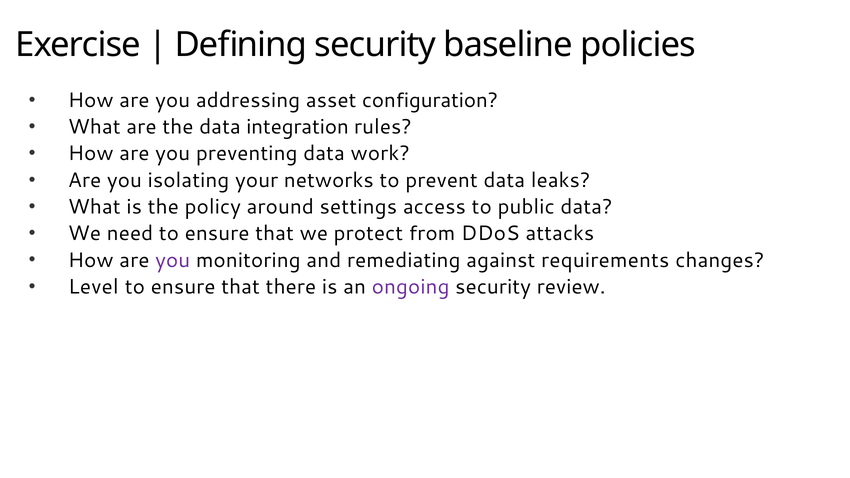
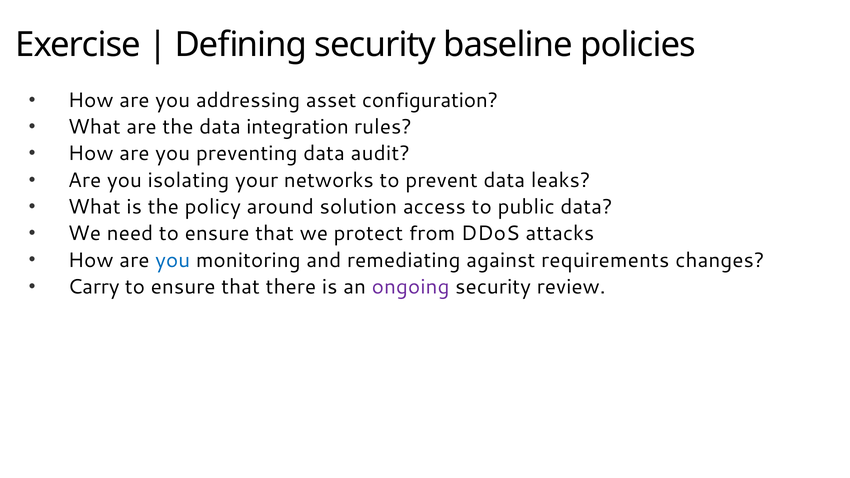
work: work -> audit
settings: settings -> solution
you at (173, 260) colour: purple -> blue
Level: Level -> Carry
